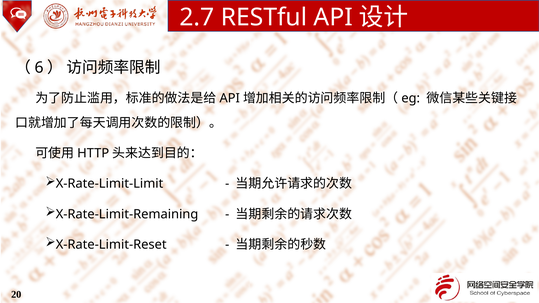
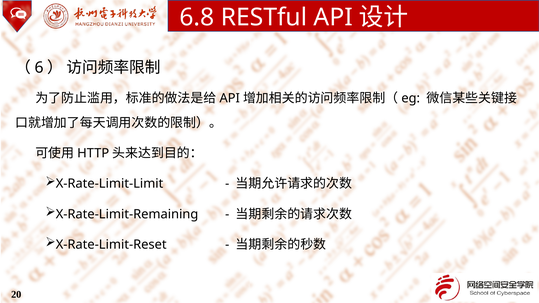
2.7: 2.7 -> 6.8
